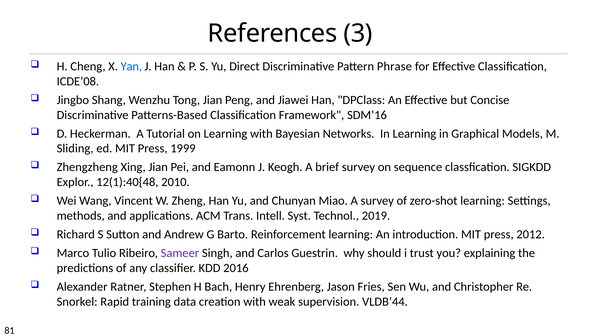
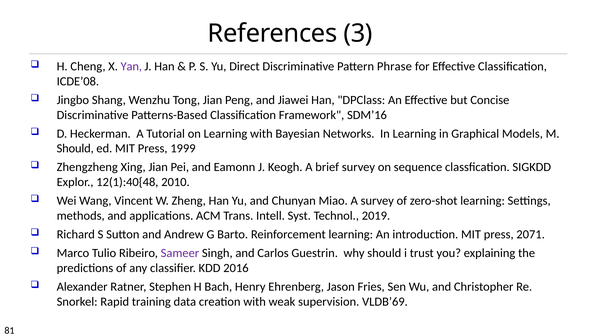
Yan colour: blue -> purple
Sliding at (75, 149): Sliding -> Should
2012: 2012 -> 2071
VLDB’44: VLDB’44 -> VLDB’69
